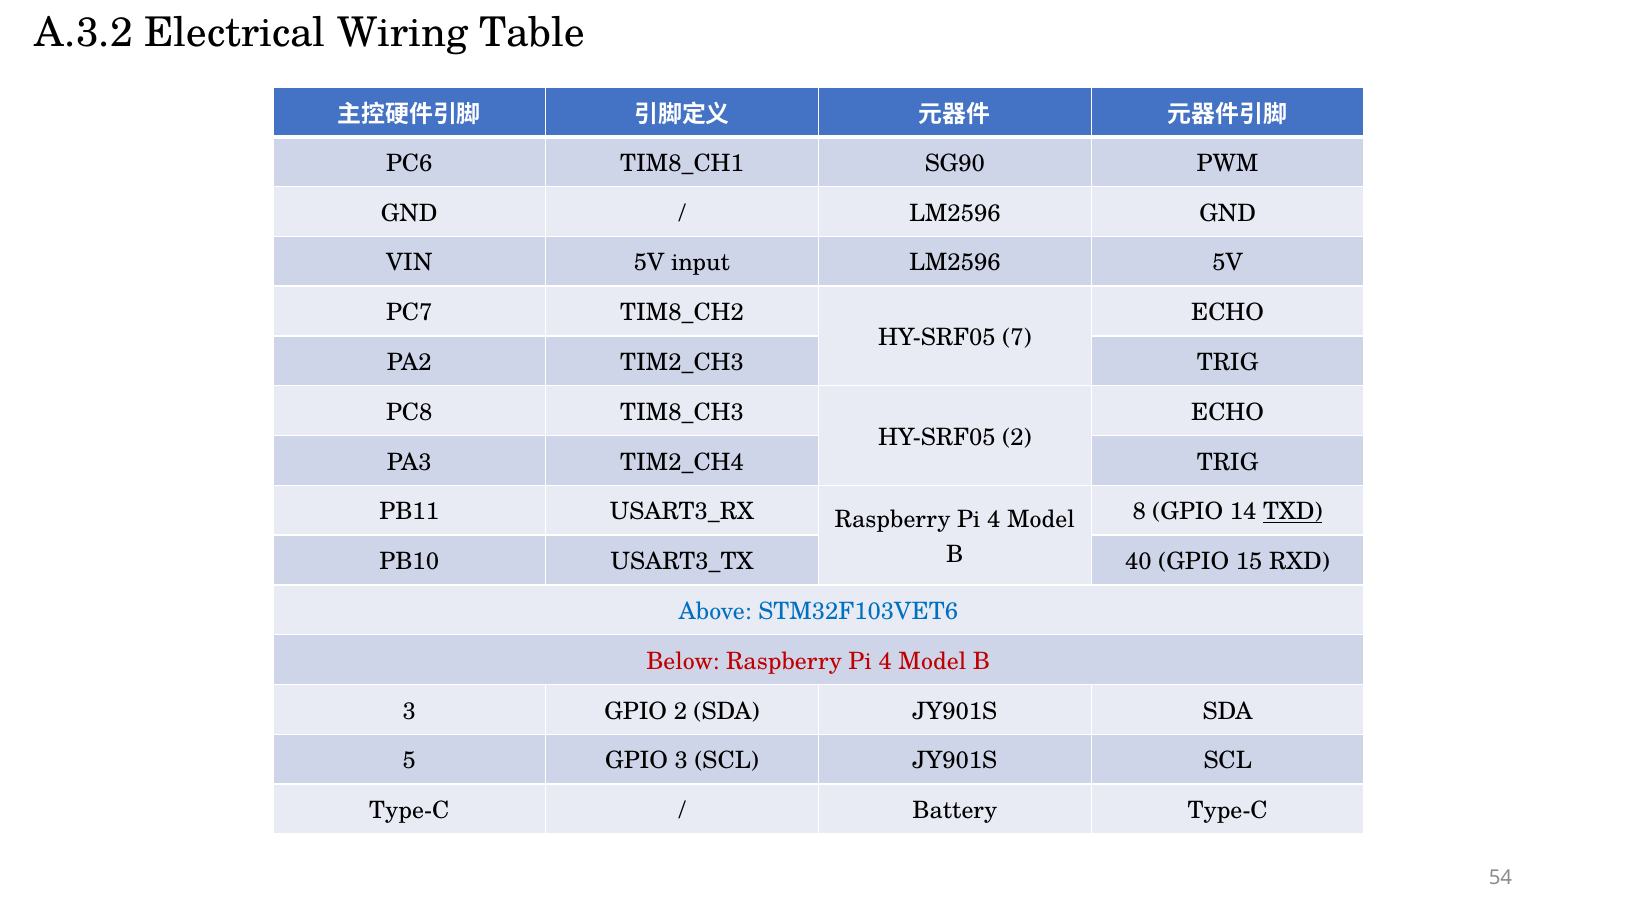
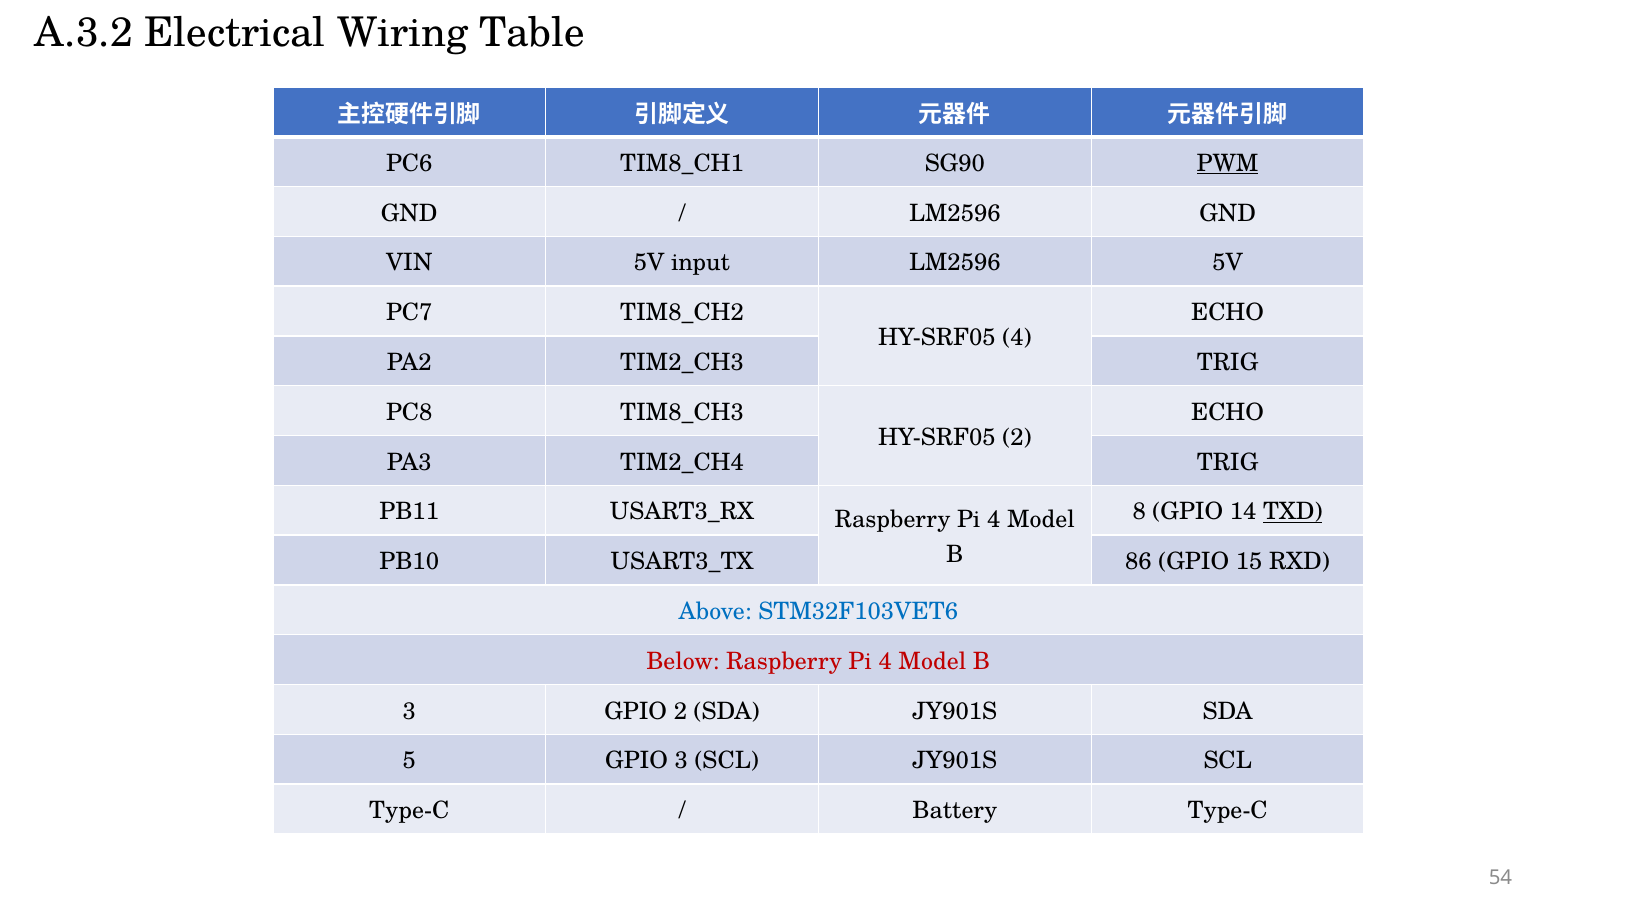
PWM underline: none -> present
HY-SRF05 7: 7 -> 4
40: 40 -> 86
